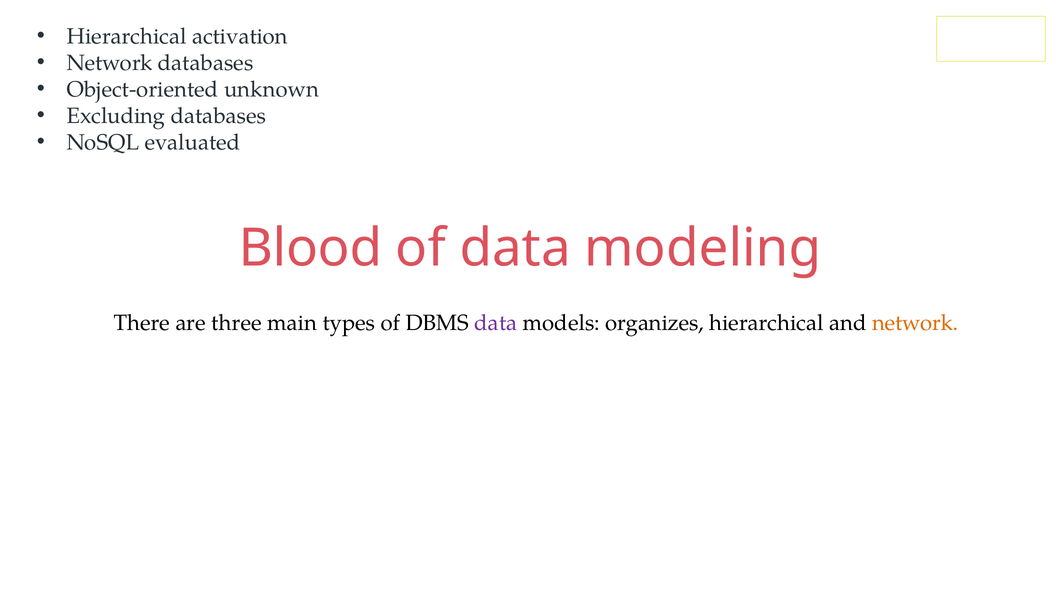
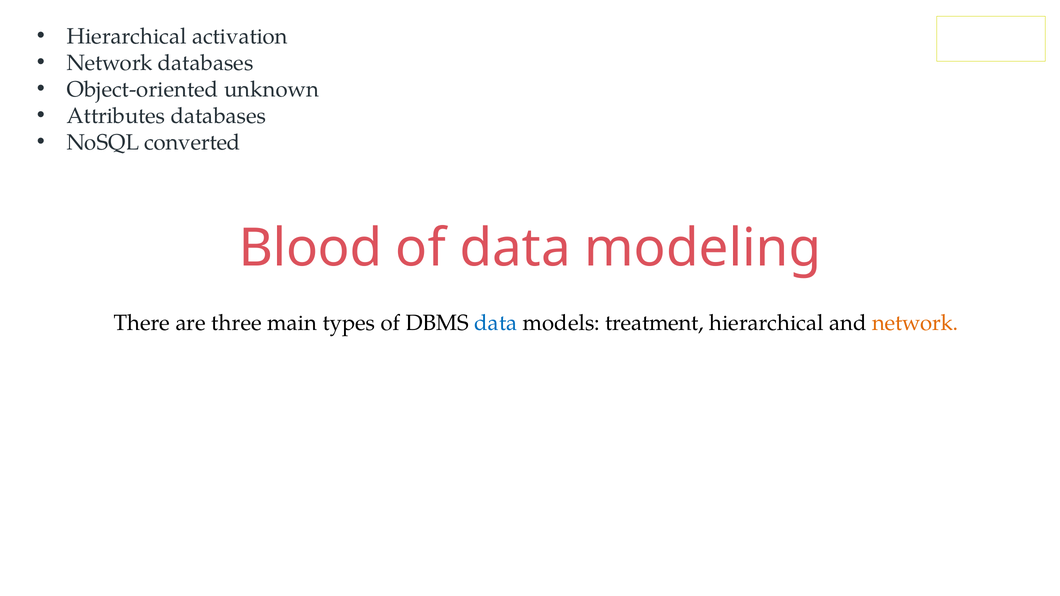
Excluding: Excluding -> Attributes
evaluated: evaluated -> converted
data at (496, 323) colour: purple -> blue
organizes: organizes -> treatment
